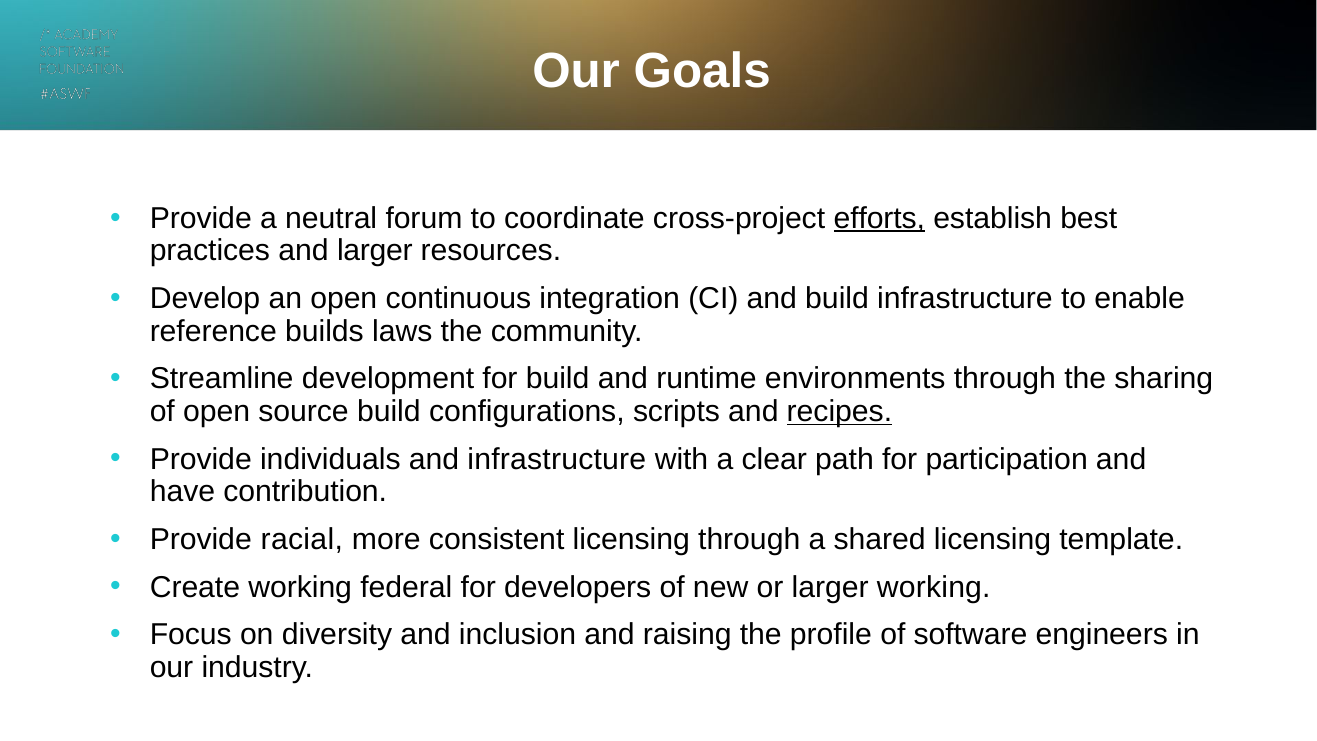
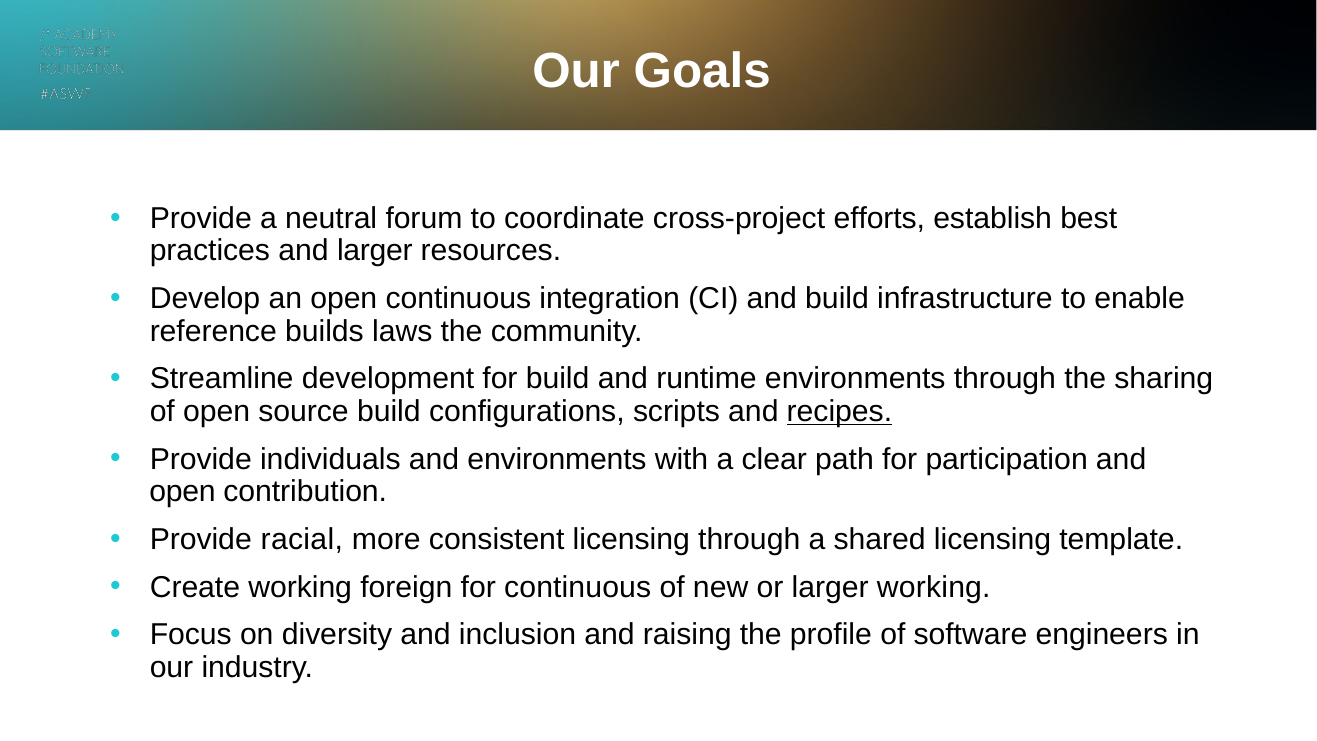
efforts underline: present -> none
and infrastructure: infrastructure -> environments
have at (182, 492): have -> open
federal: federal -> foreign
for developers: developers -> continuous
